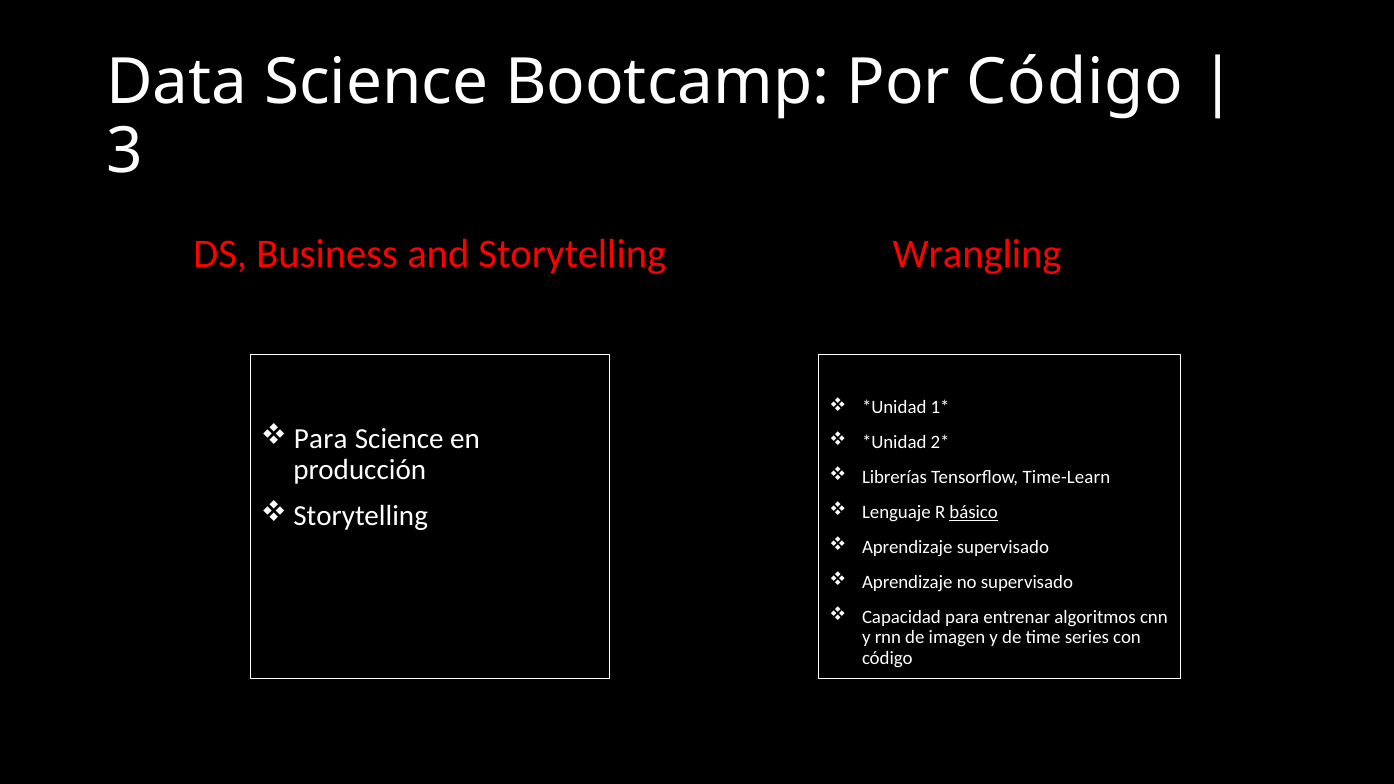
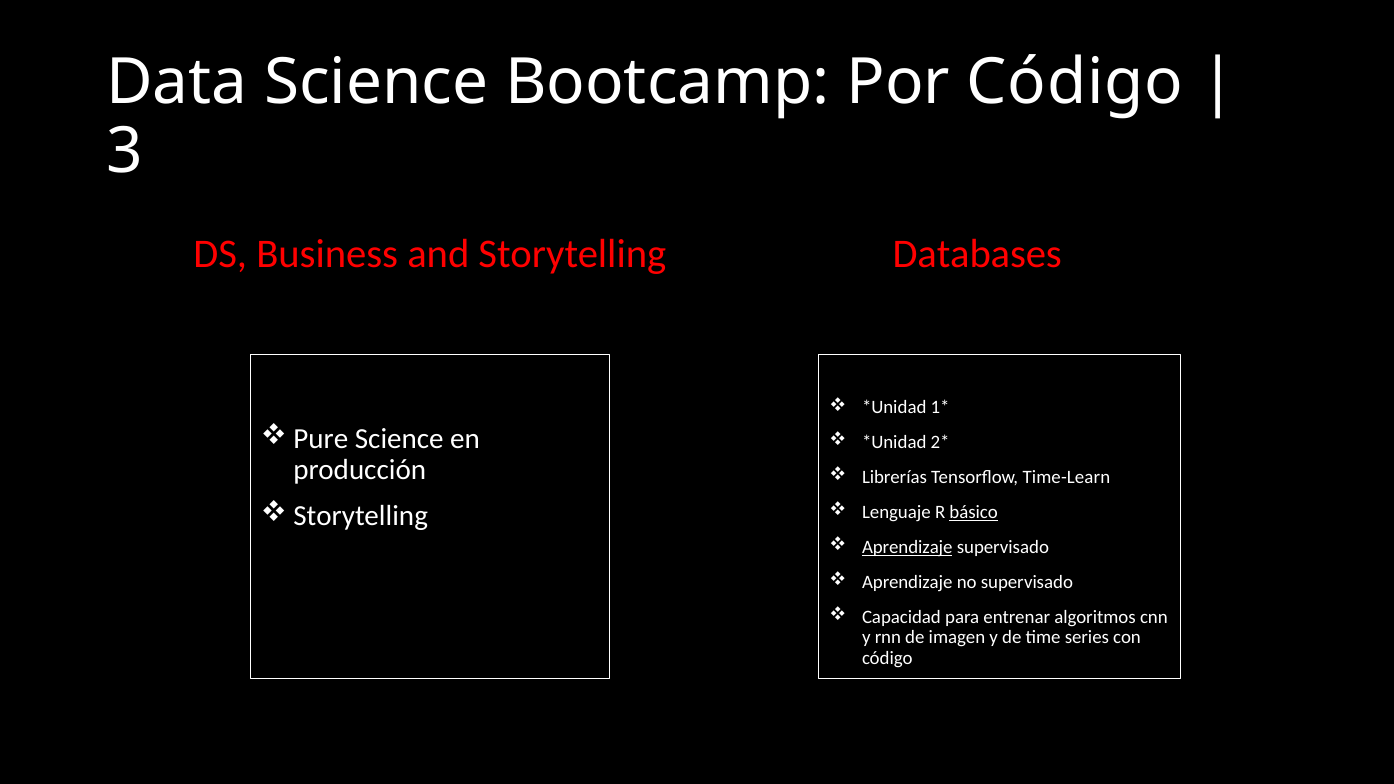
Wrangling: Wrangling -> Databases
Para at (321, 439): Para -> Pure
Aprendizaje at (907, 547) underline: none -> present
